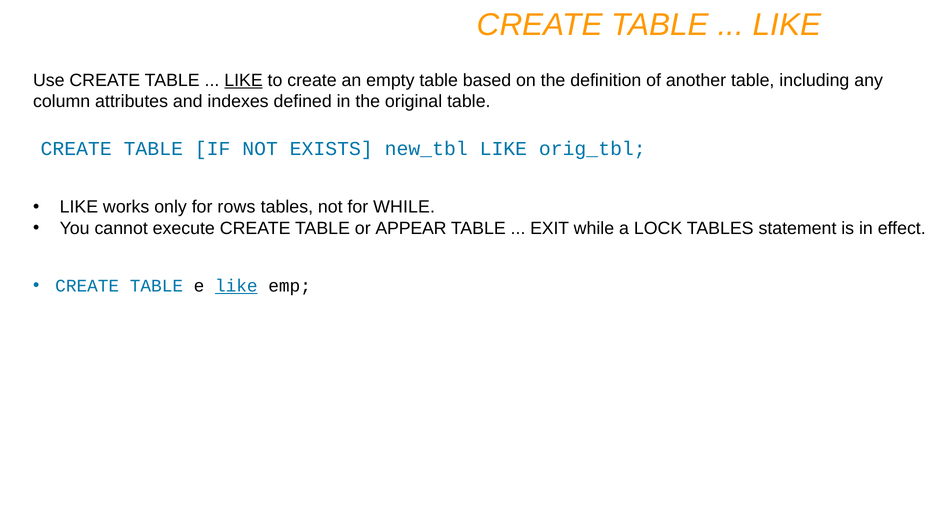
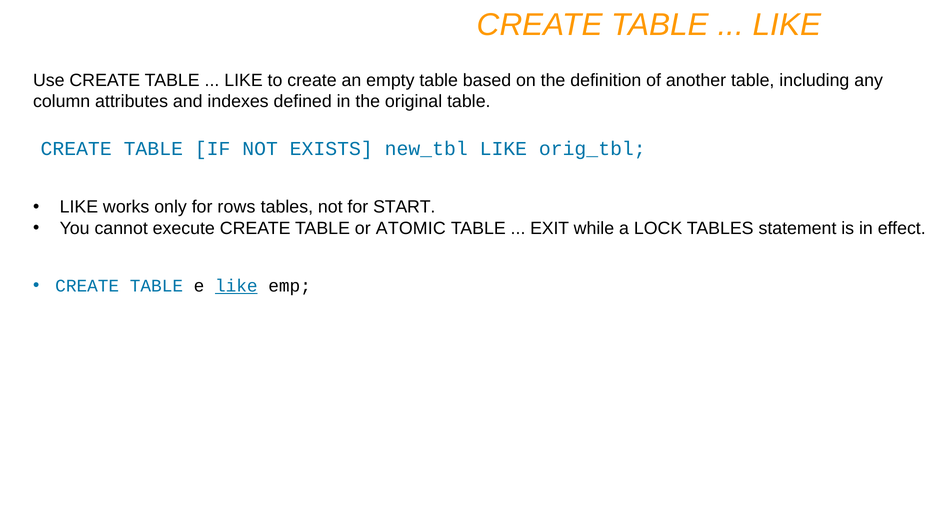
LIKE at (244, 80) underline: present -> none
for WHILE: WHILE -> START
APPEAR: APPEAR -> ATOMIC
